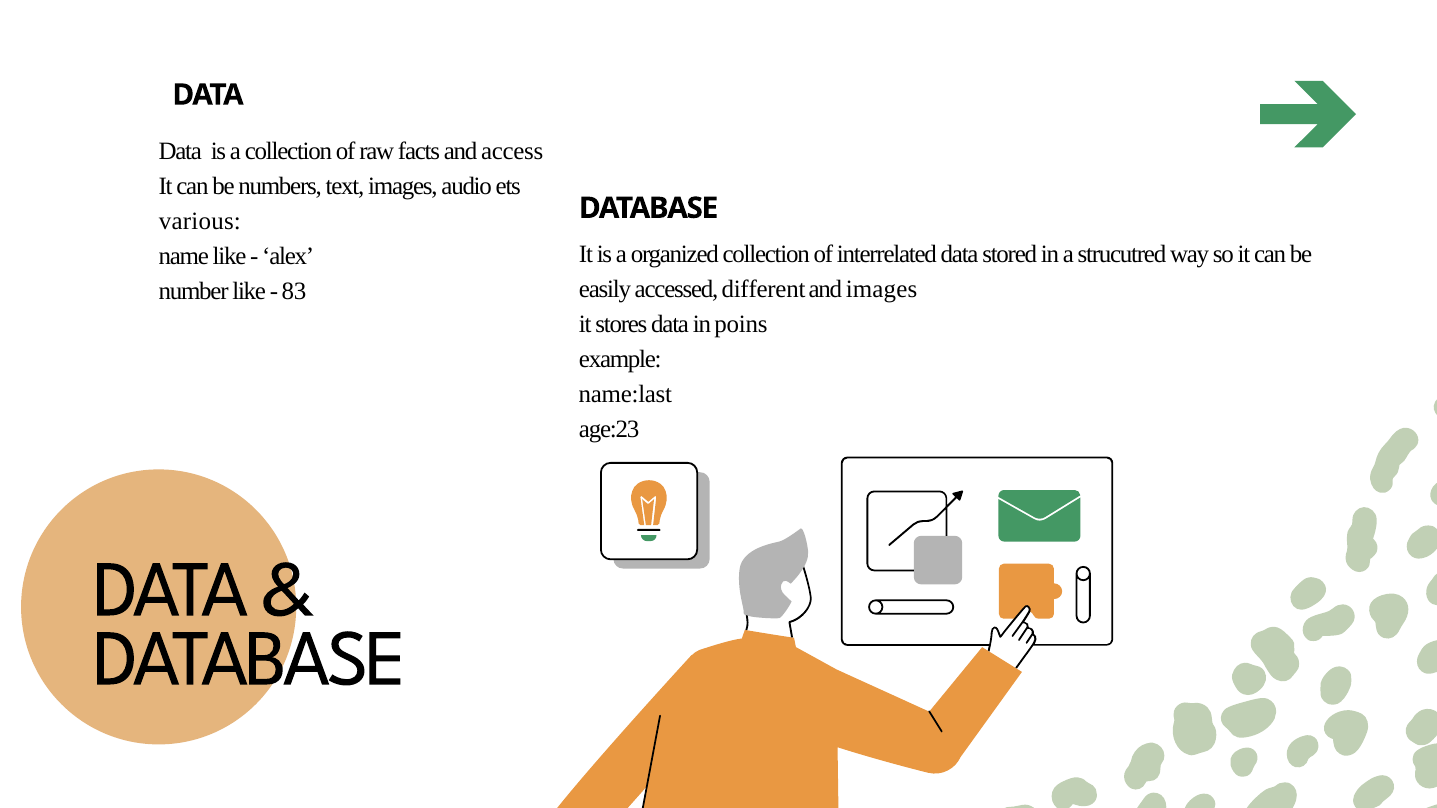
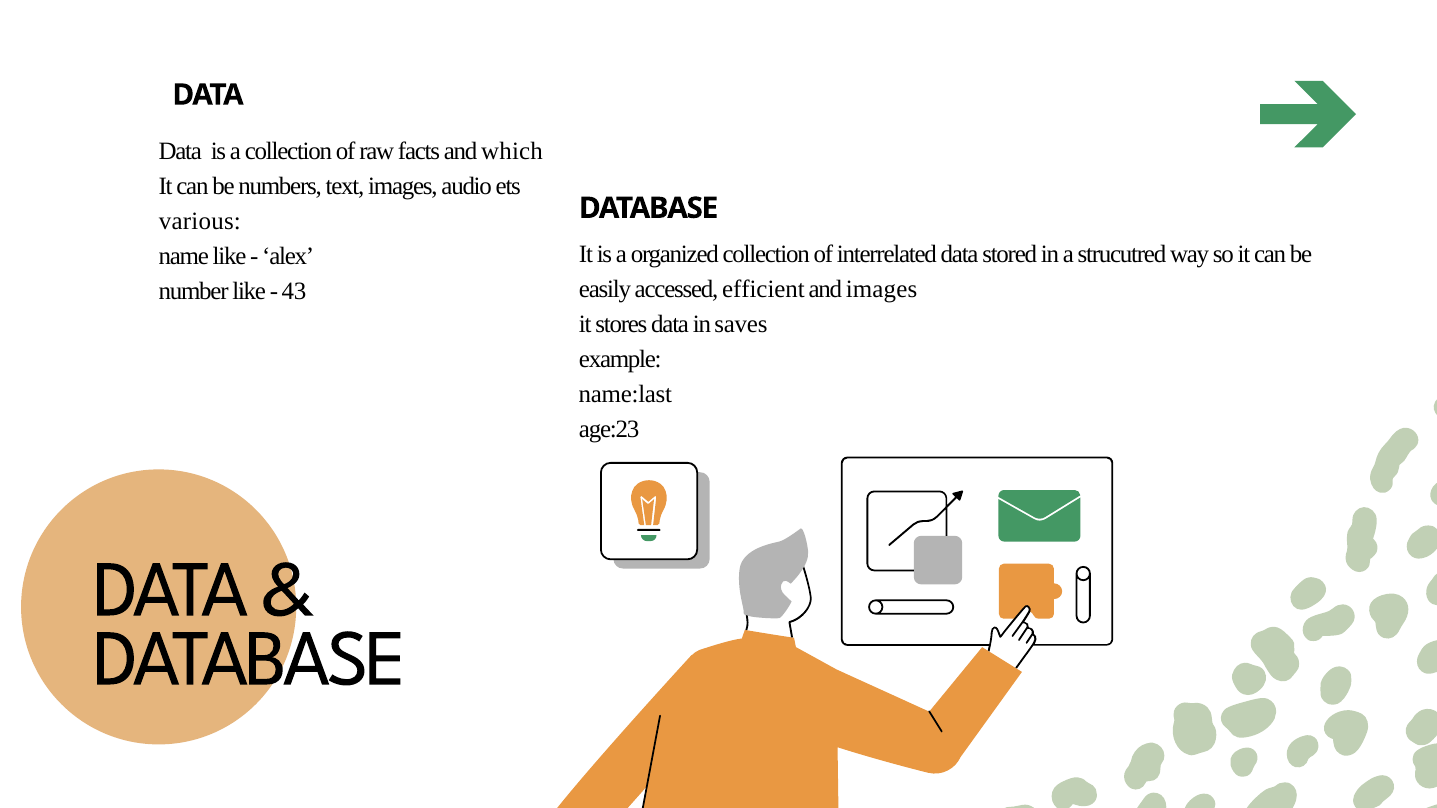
access: access -> which
different: different -> efficient
83: 83 -> 43
poins: poins -> saves
